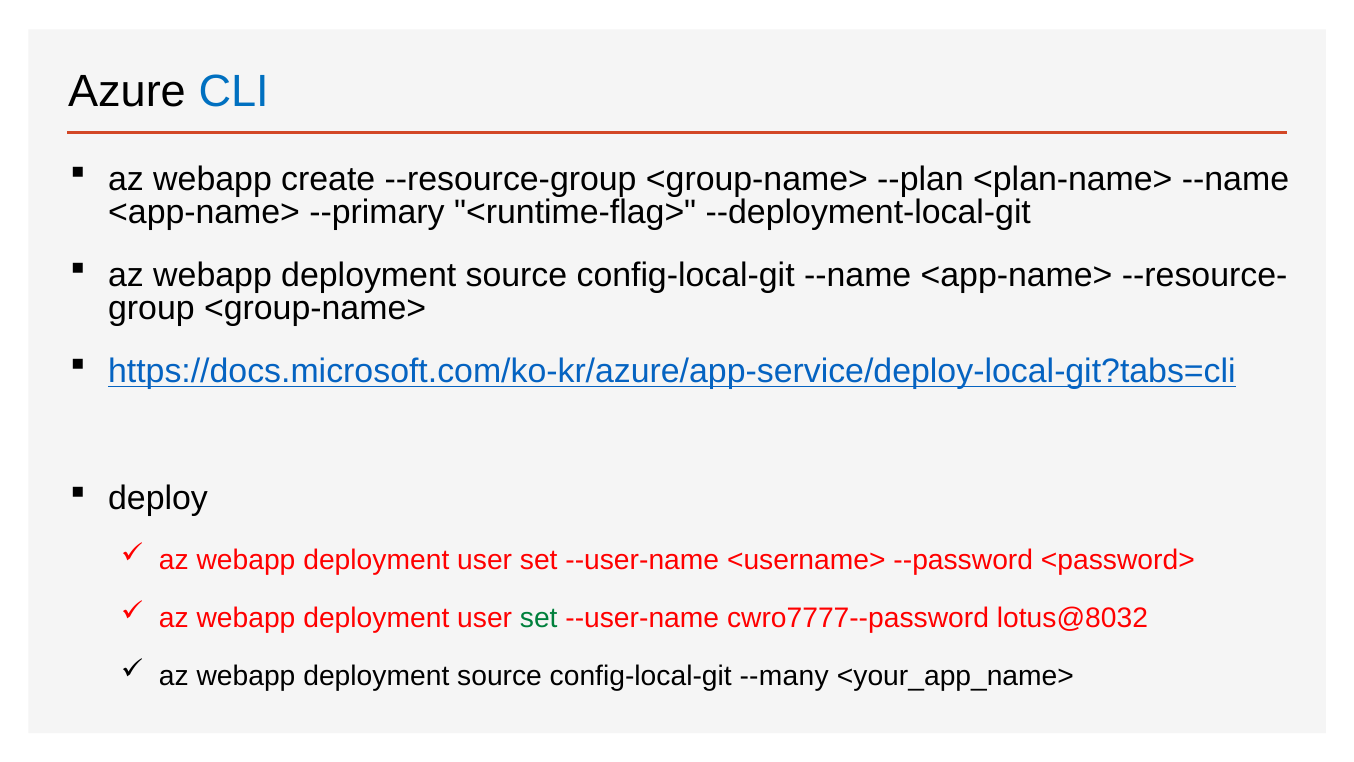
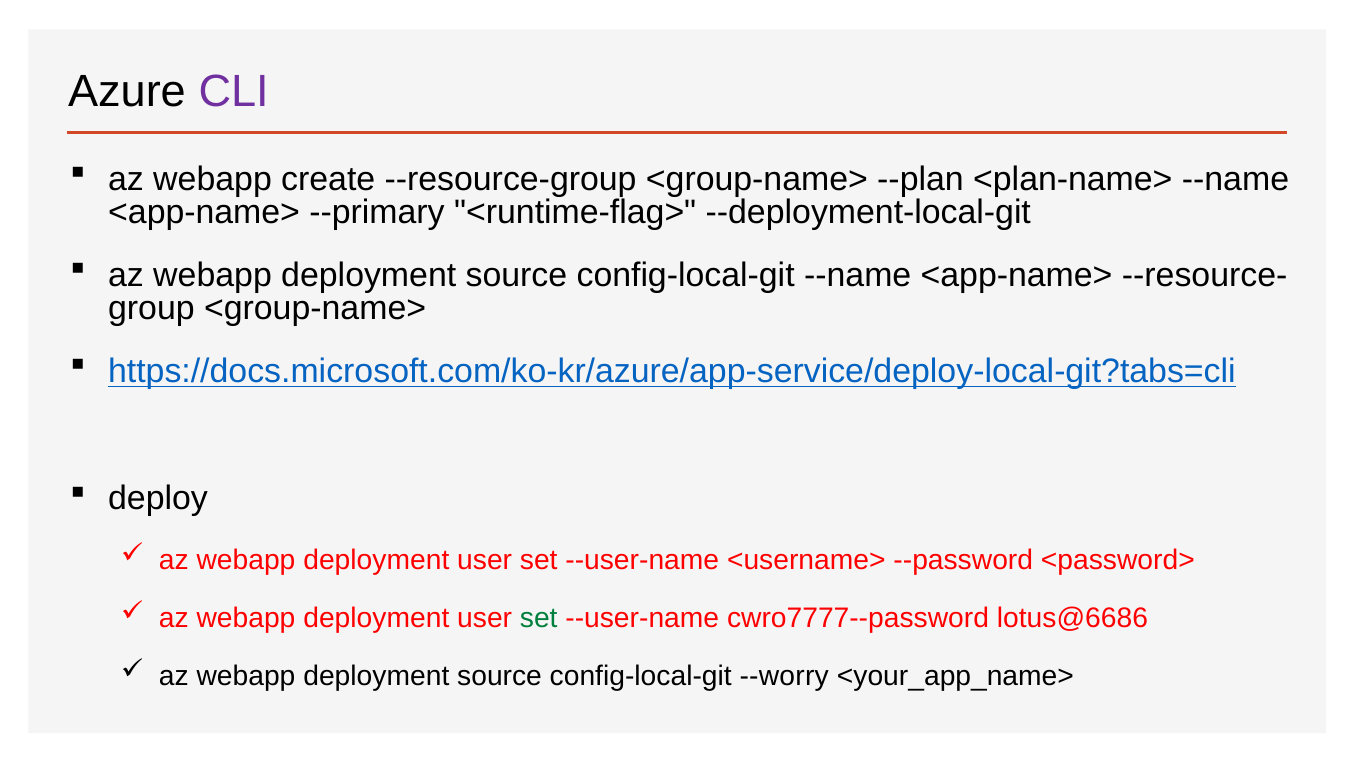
CLI colour: blue -> purple
lotus@8032: lotus@8032 -> lotus@6686
--many: --many -> --worry
